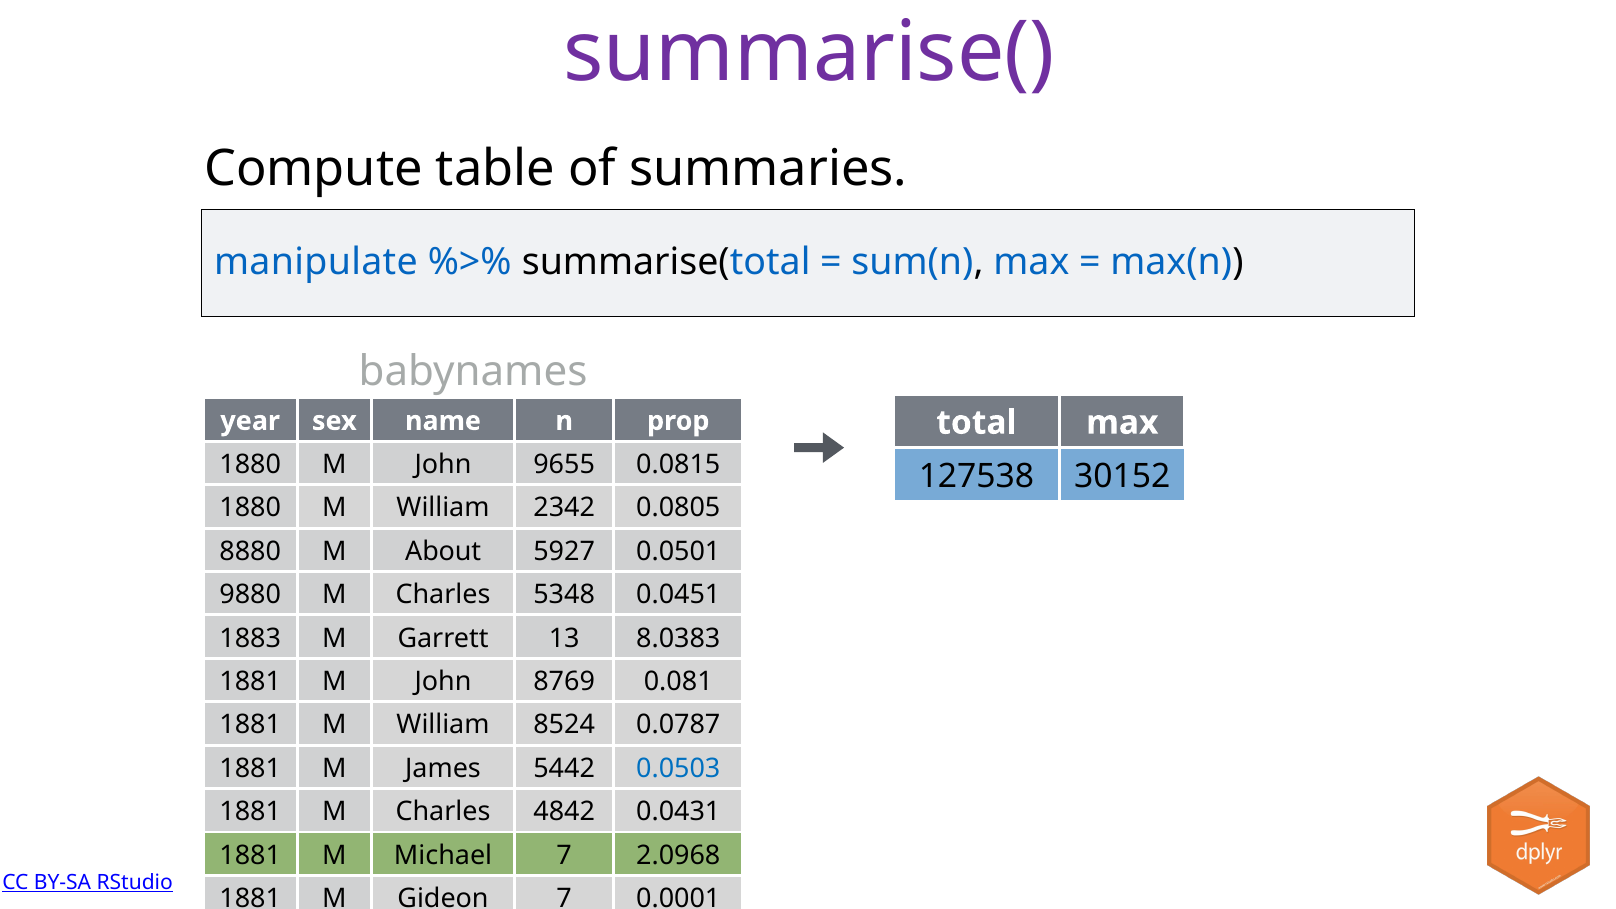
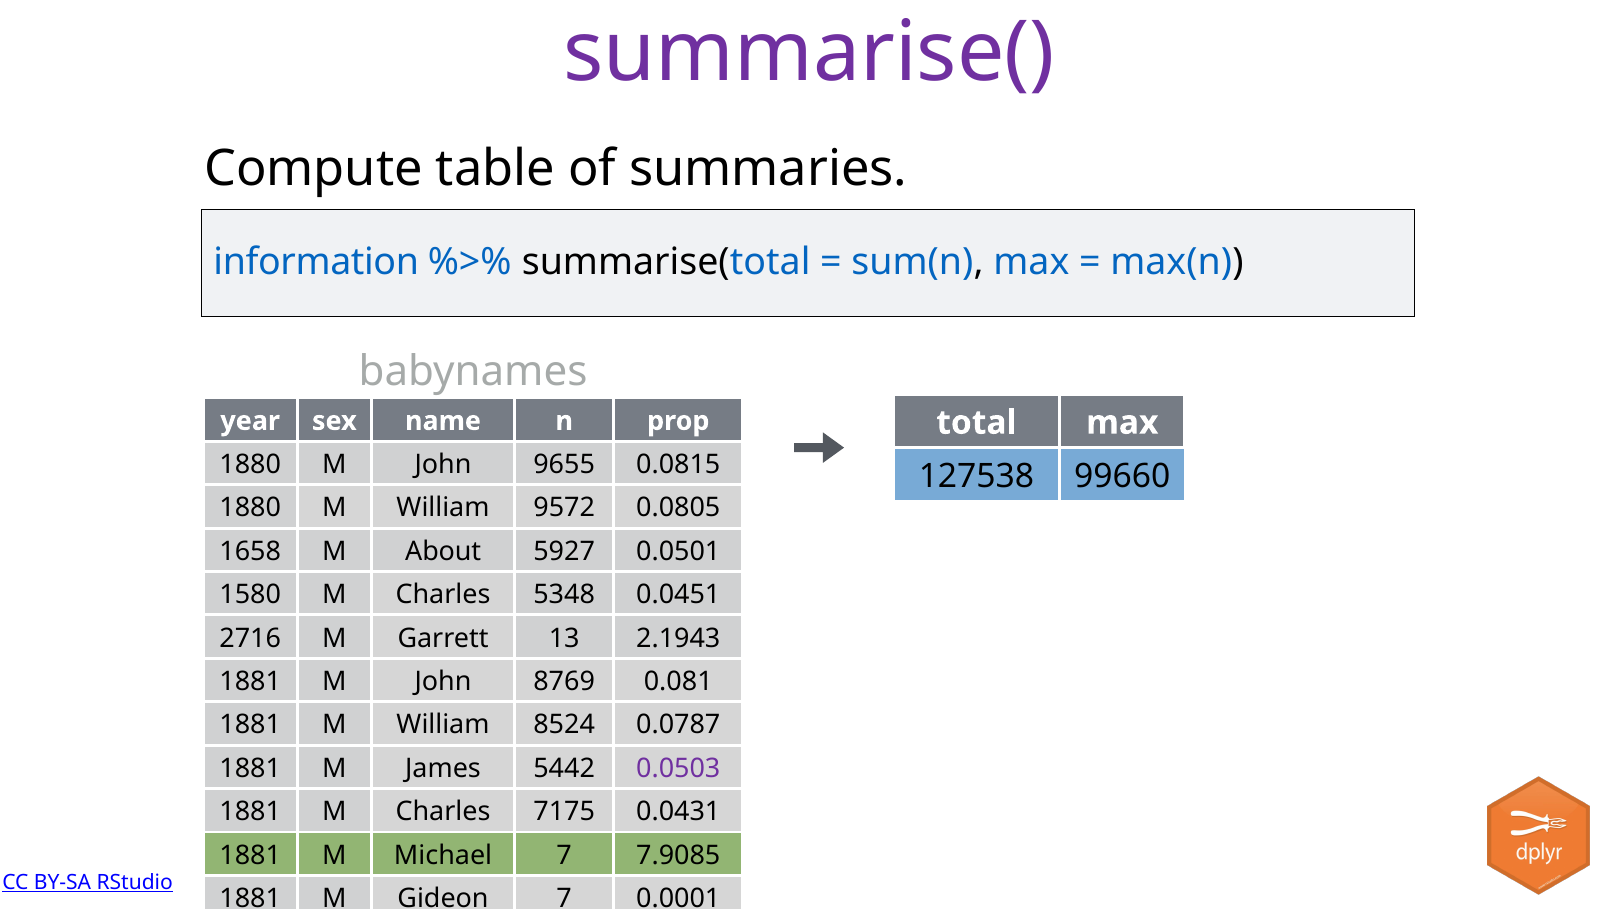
manipulate: manipulate -> information
30152: 30152 -> 99660
2342: 2342 -> 9572
8880: 8880 -> 1658
9880: 9880 -> 1580
1883: 1883 -> 2716
8.0383: 8.0383 -> 2.1943
0.0503 colour: blue -> purple
4842: 4842 -> 7175
2.0968: 2.0968 -> 7.9085
